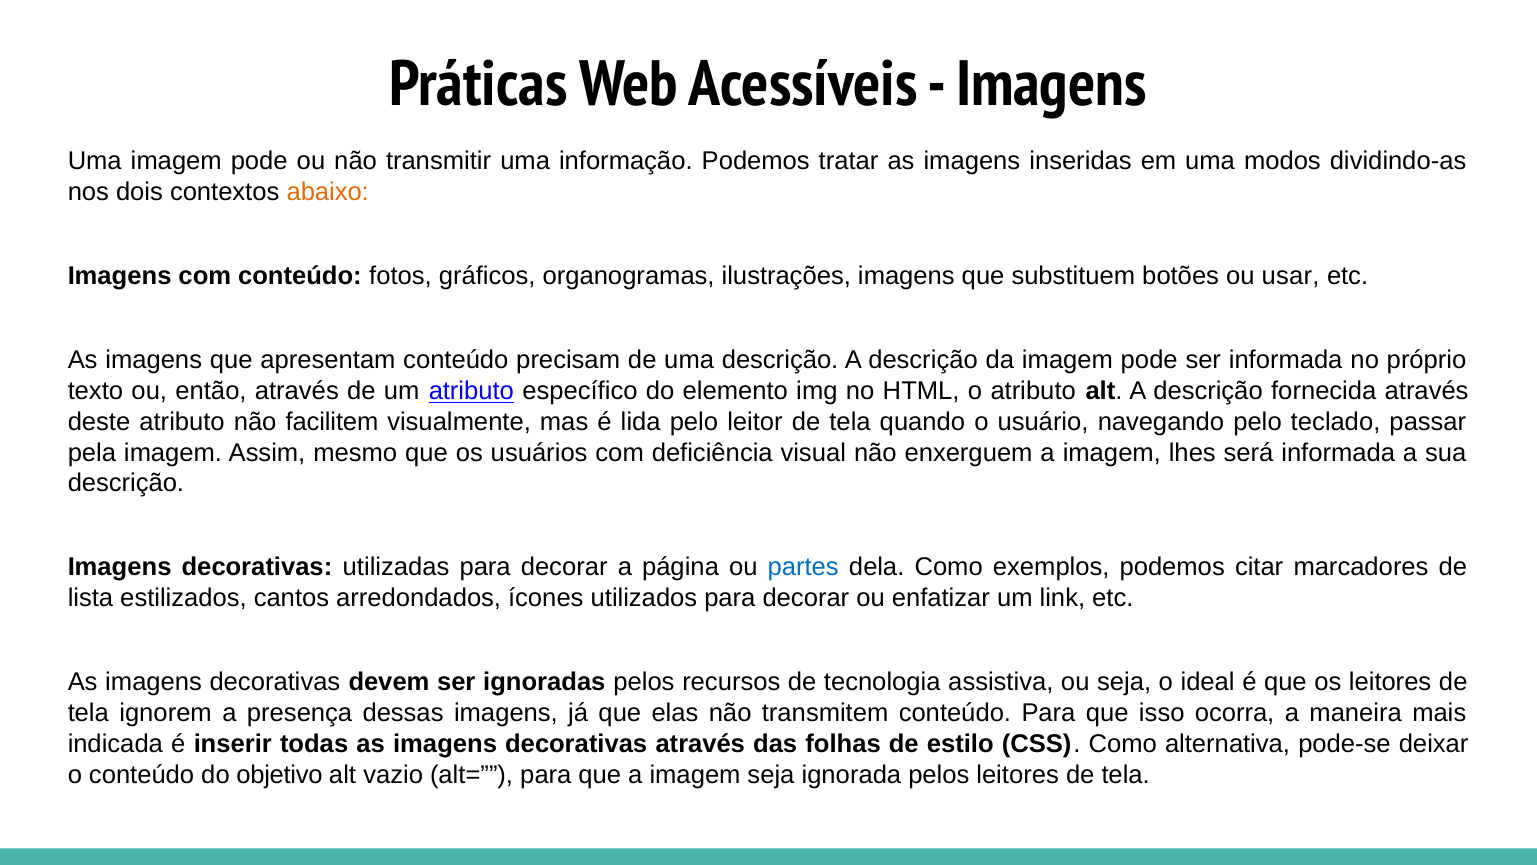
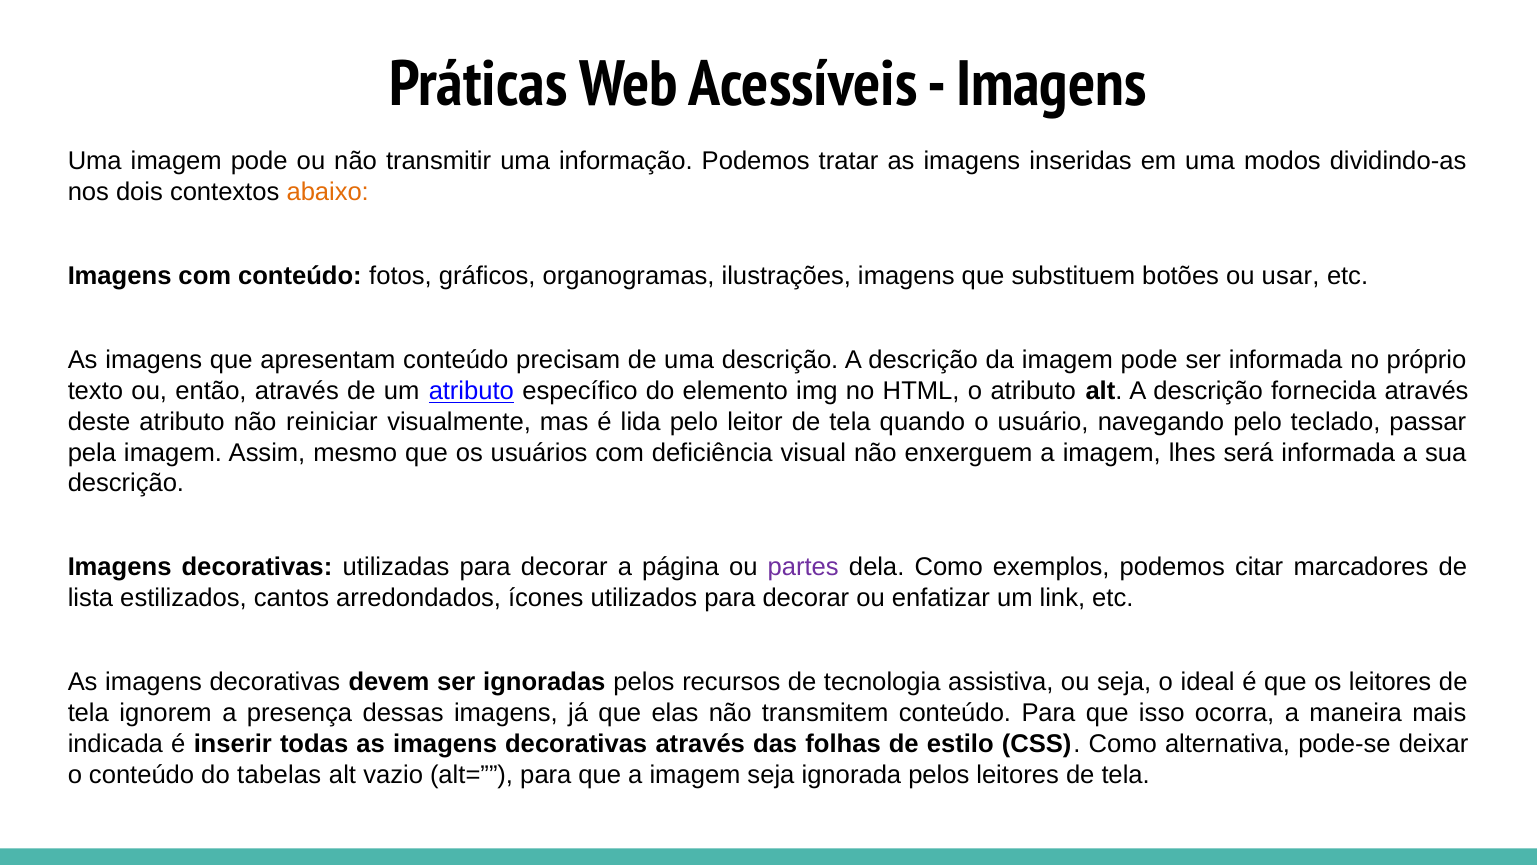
facilitem: facilitem -> reiniciar
partes colour: blue -> purple
objetivo: objetivo -> tabelas
